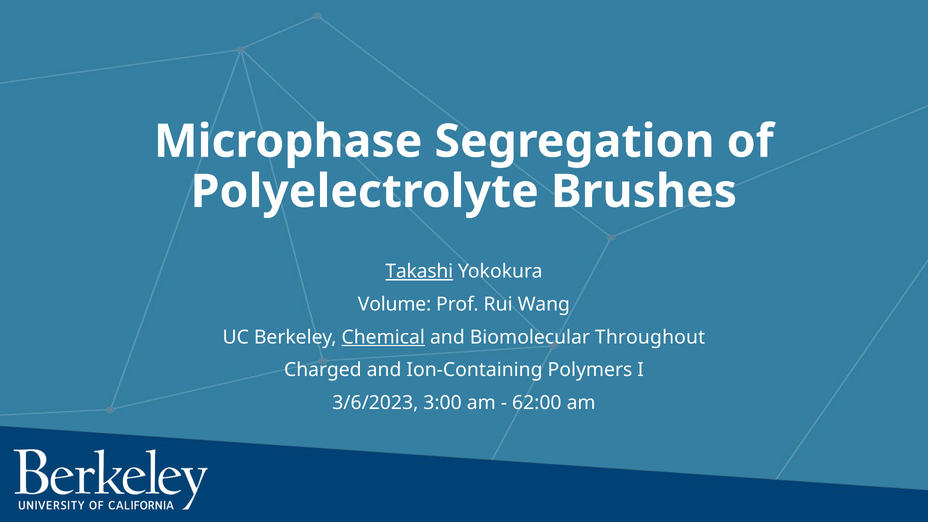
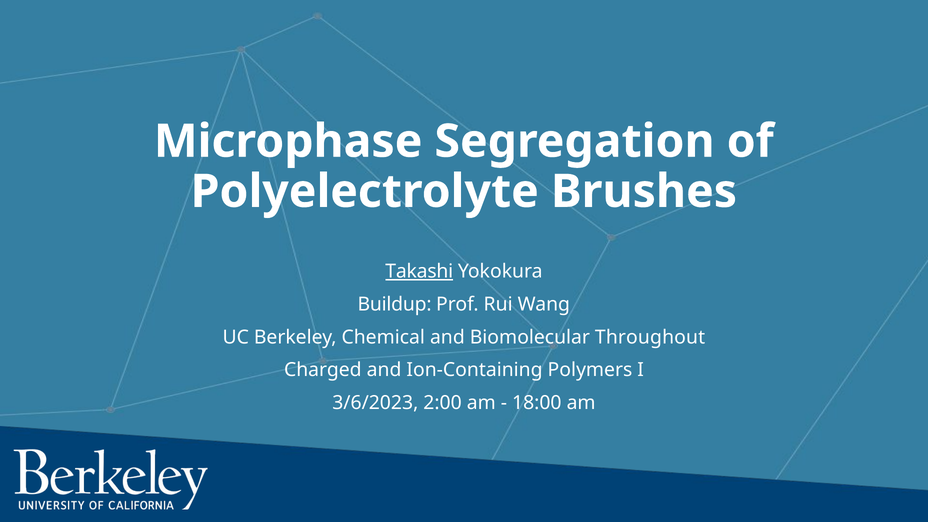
Volume: Volume -> Buildup
Chemical underline: present -> none
3:00: 3:00 -> 2:00
62:00: 62:00 -> 18:00
